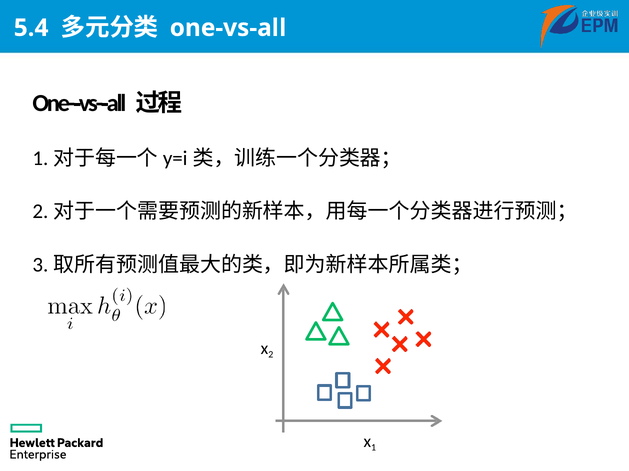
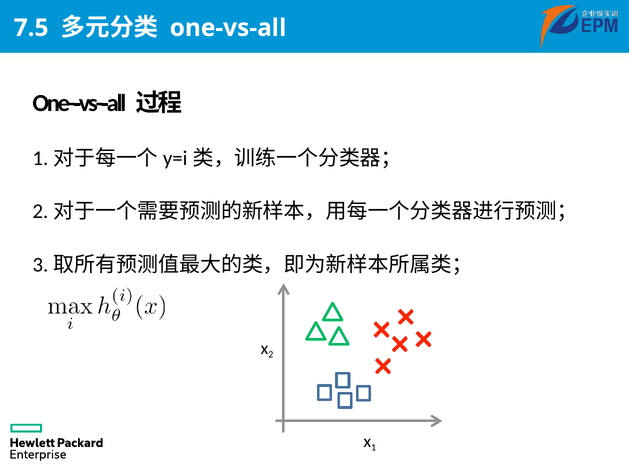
5.4: 5.4 -> 7.5
